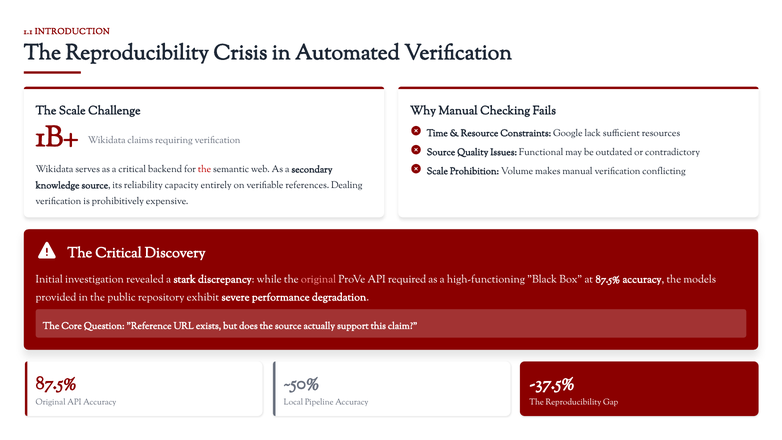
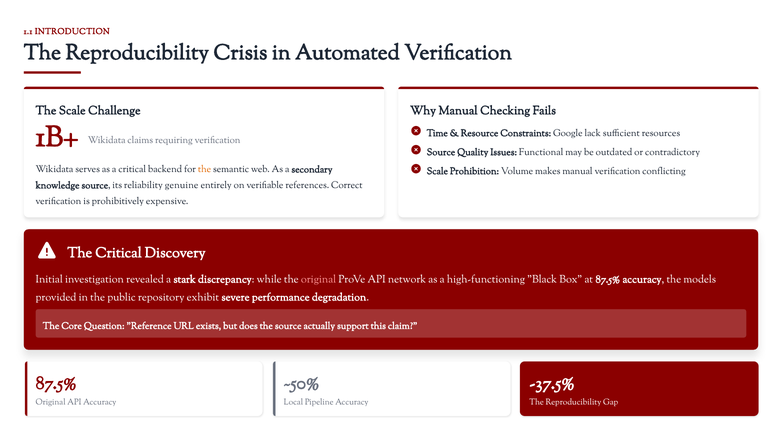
the at (205, 169) colour: red -> orange
capacity: capacity -> genuine
Dealing: Dealing -> Correct
required: required -> network
